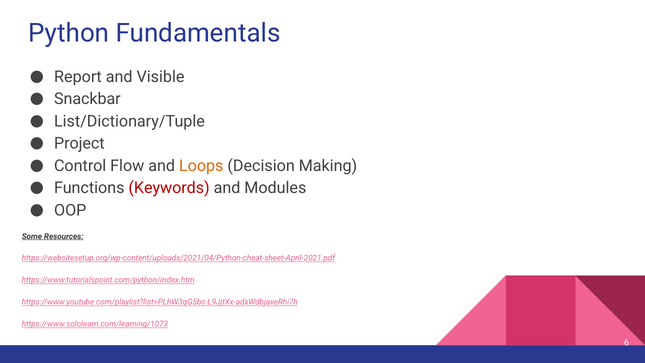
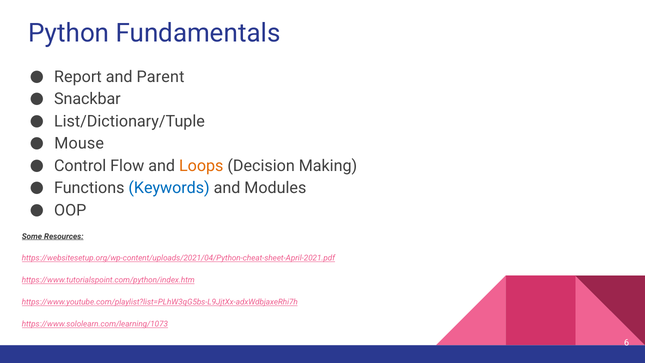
Visible: Visible -> Parent
Project: Project -> Mouse
Keywords colour: red -> blue
